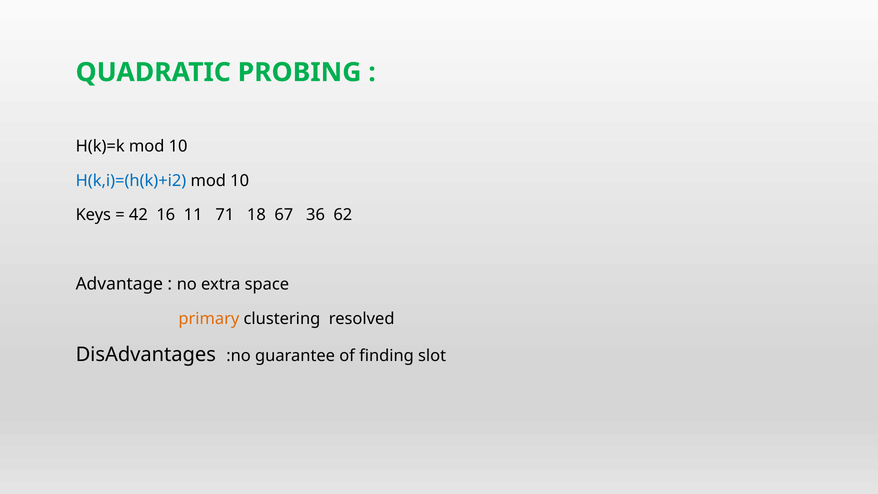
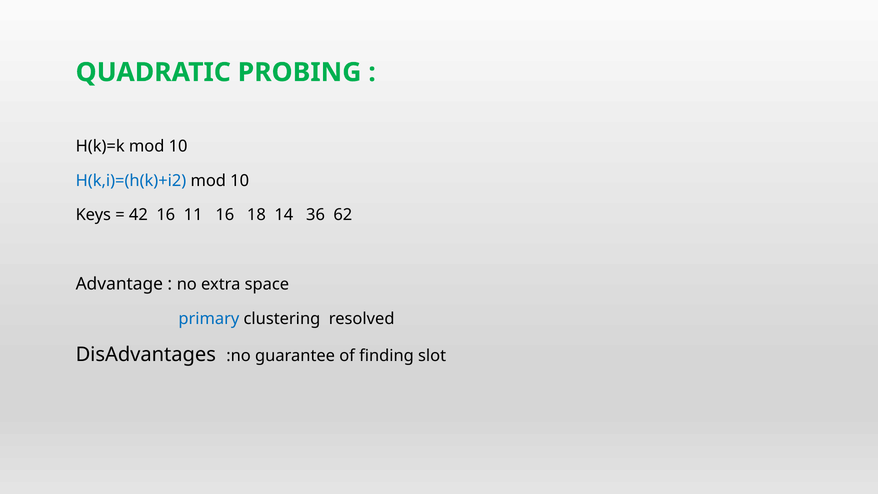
11 71: 71 -> 16
67: 67 -> 14
primary colour: orange -> blue
